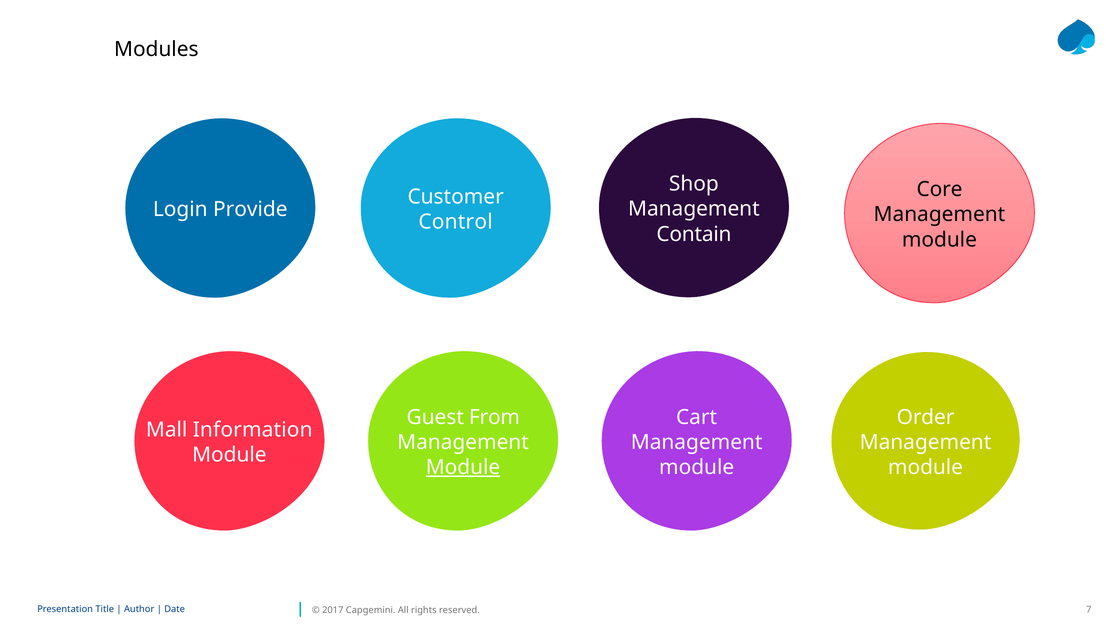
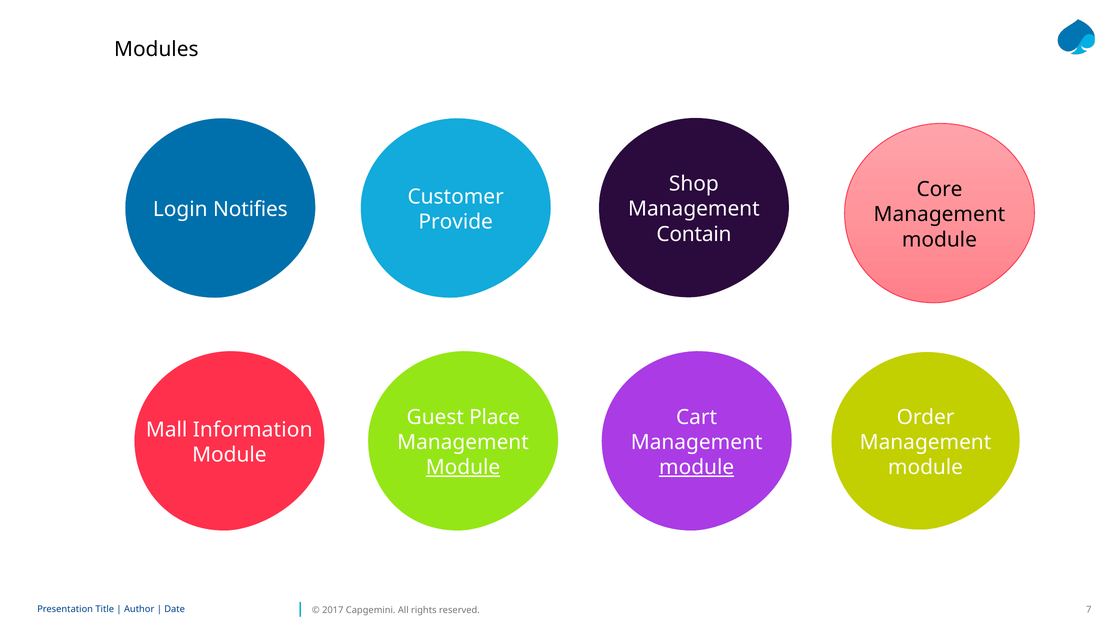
Provide: Provide -> Notifies
Control: Control -> Provide
From: From -> Place
module at (697, 467) underline: none -> present
